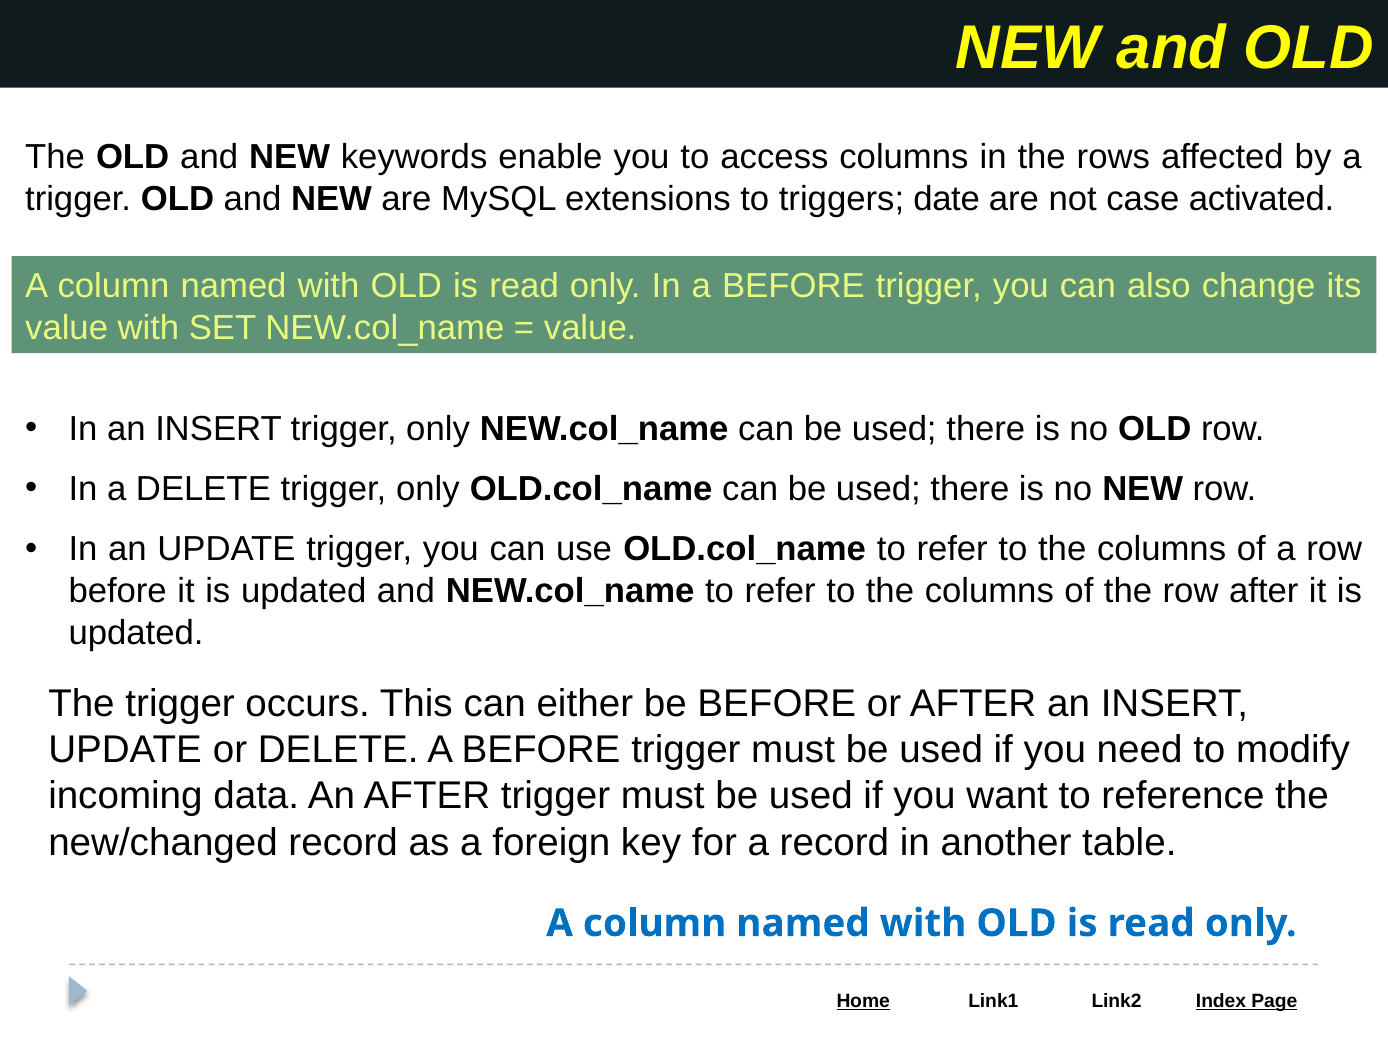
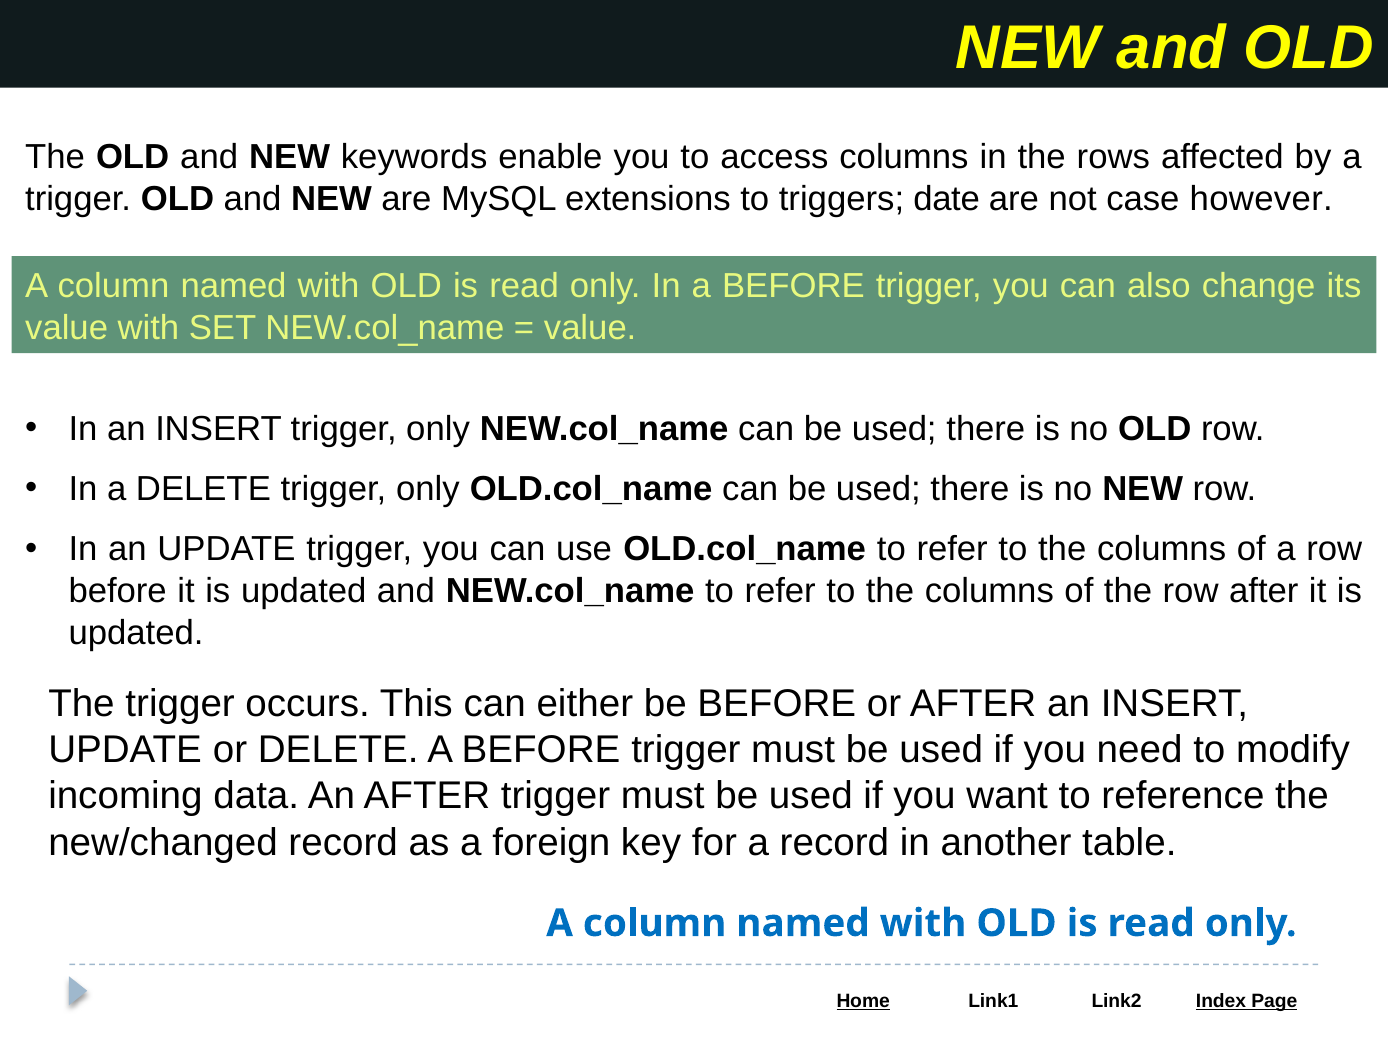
activated: activated -> however
